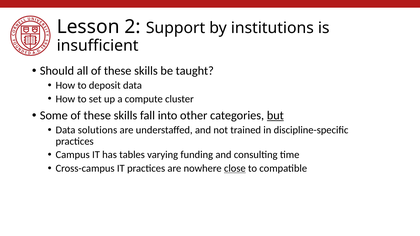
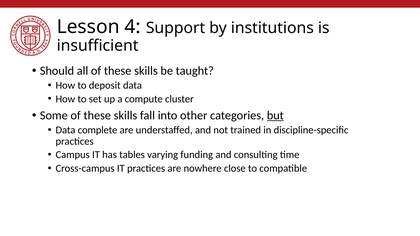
2: 2 -> 4
solutions: solutions -> complete
close underline: present -> none
